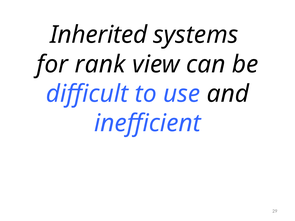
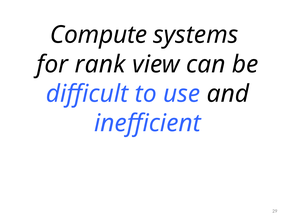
Inherited: Inherited -> Compute
